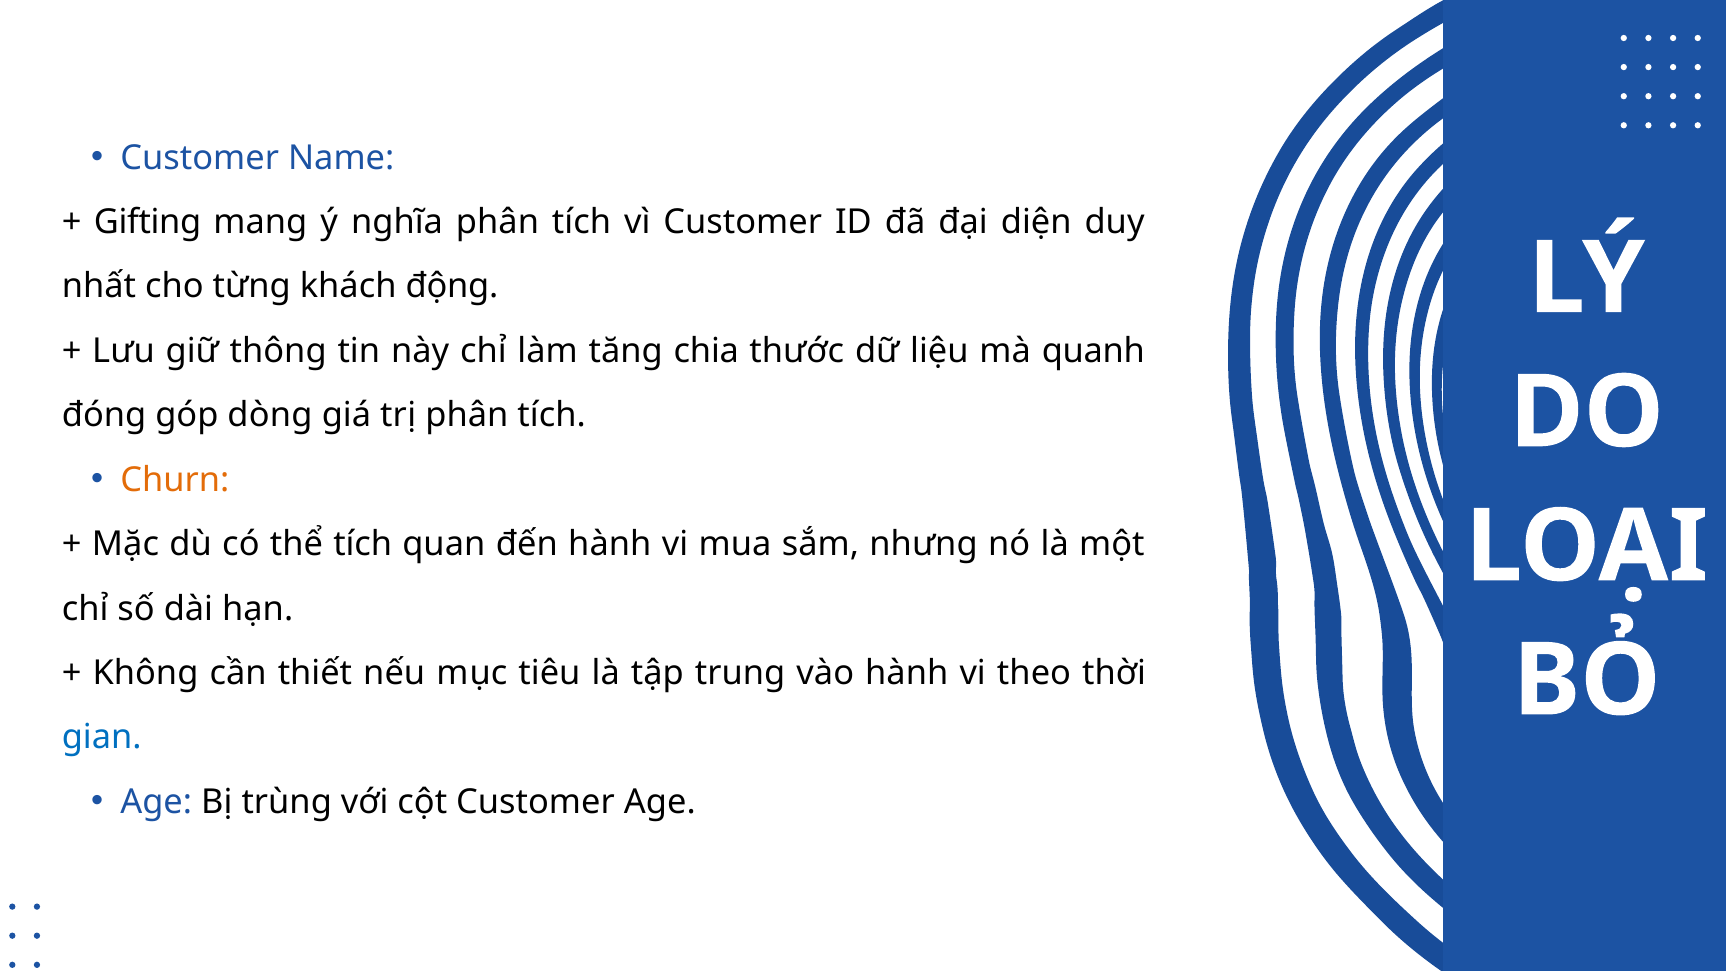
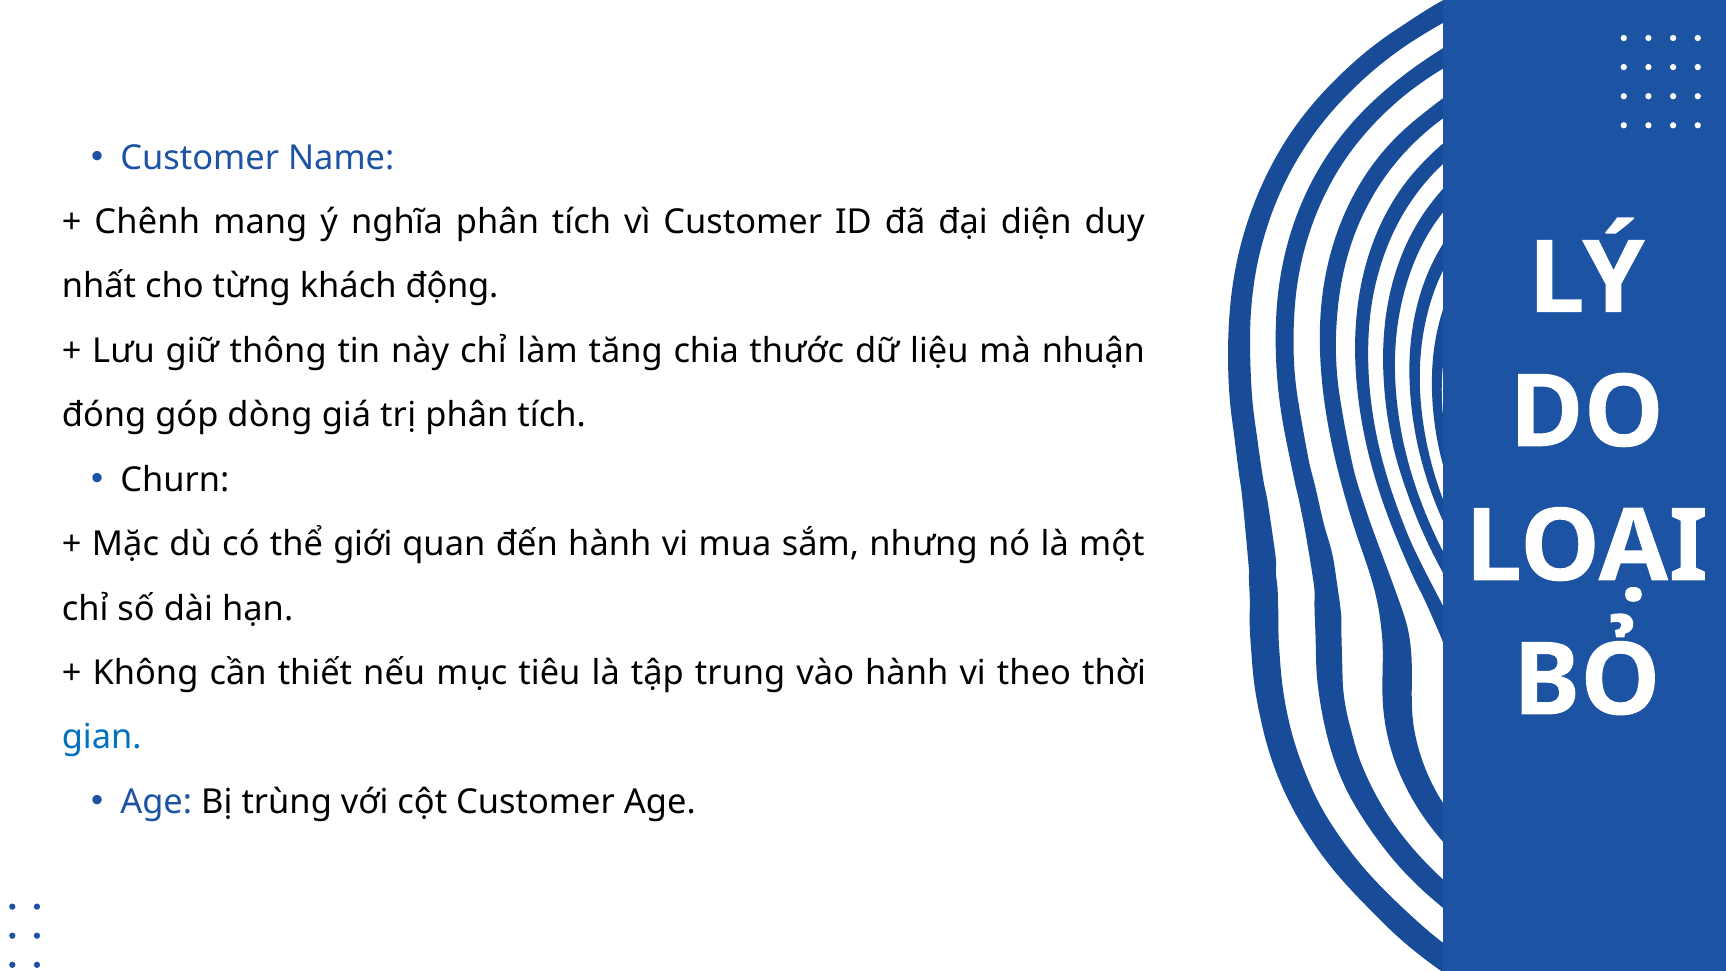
Gifting: Gifting -> Chênh
quanh: quanh -> nhuận
Churn colour: orange -> black
thể tích: tích -> giới
